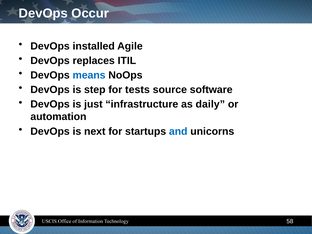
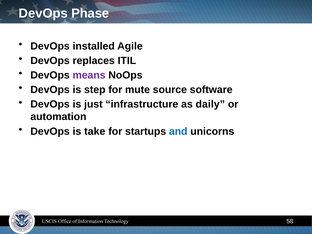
Occur: Occur -> Phase
means colour: blue -> purple
tests: tests -> mute
next: next -> take
